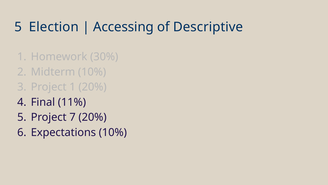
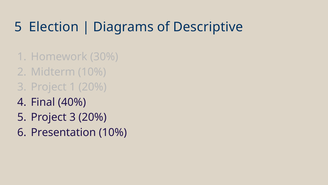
Accessing: Accessing -> Diagrams
11%: 11% -> 40%
Project 7: 7 -> 3
Expectations: Expectations -> Presentation
